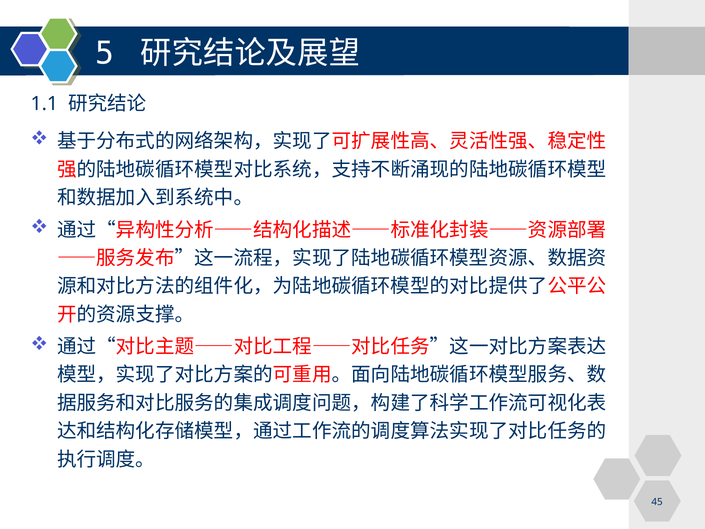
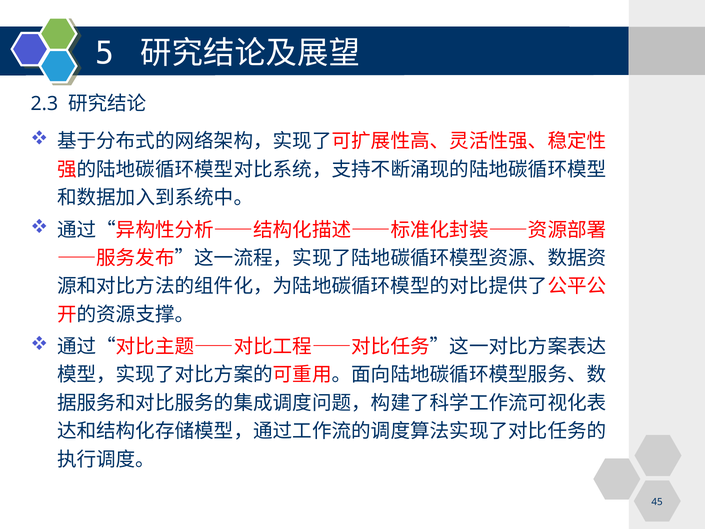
1.1: 1.1 -> 2.3
